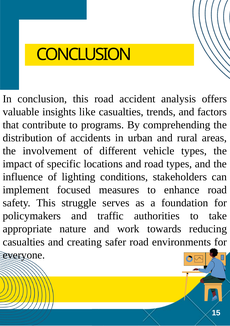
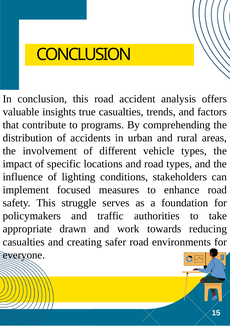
like: like -> true
nature: nature -> drawn
